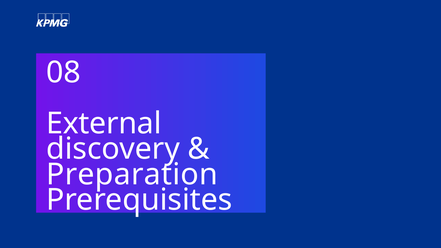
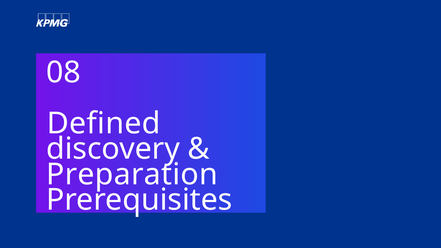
External: External -> Defined
